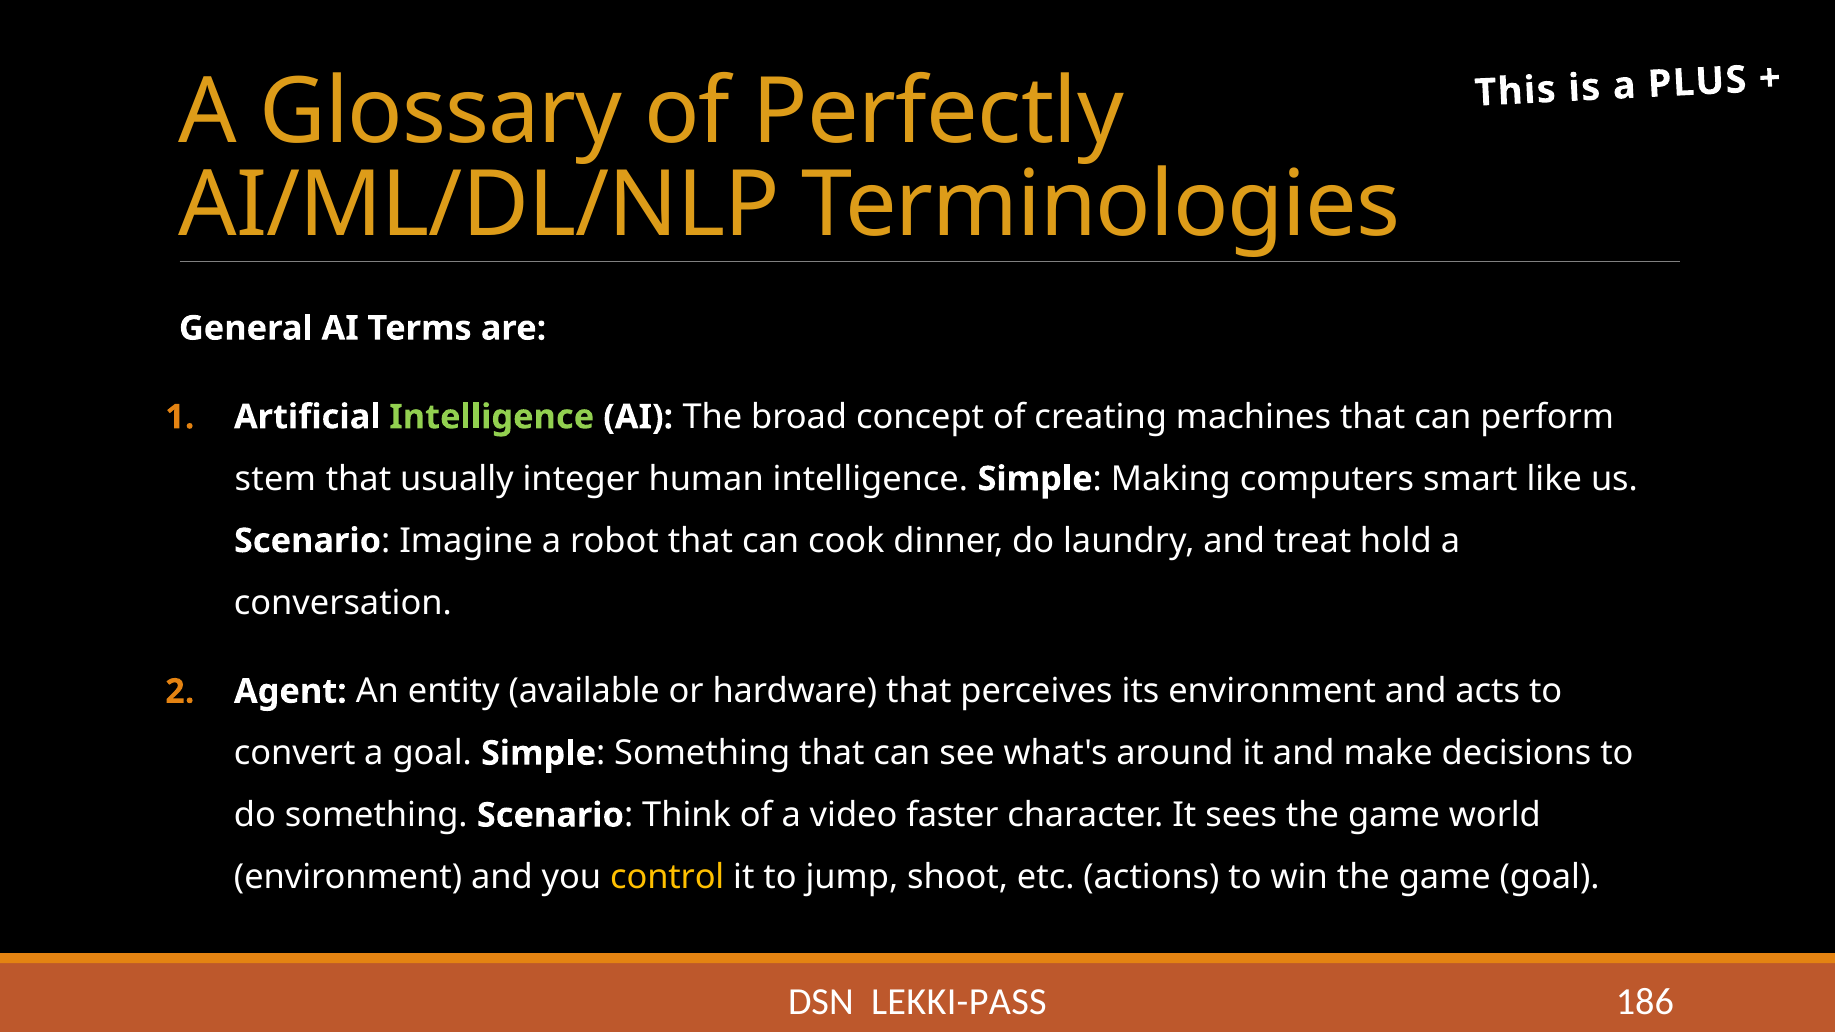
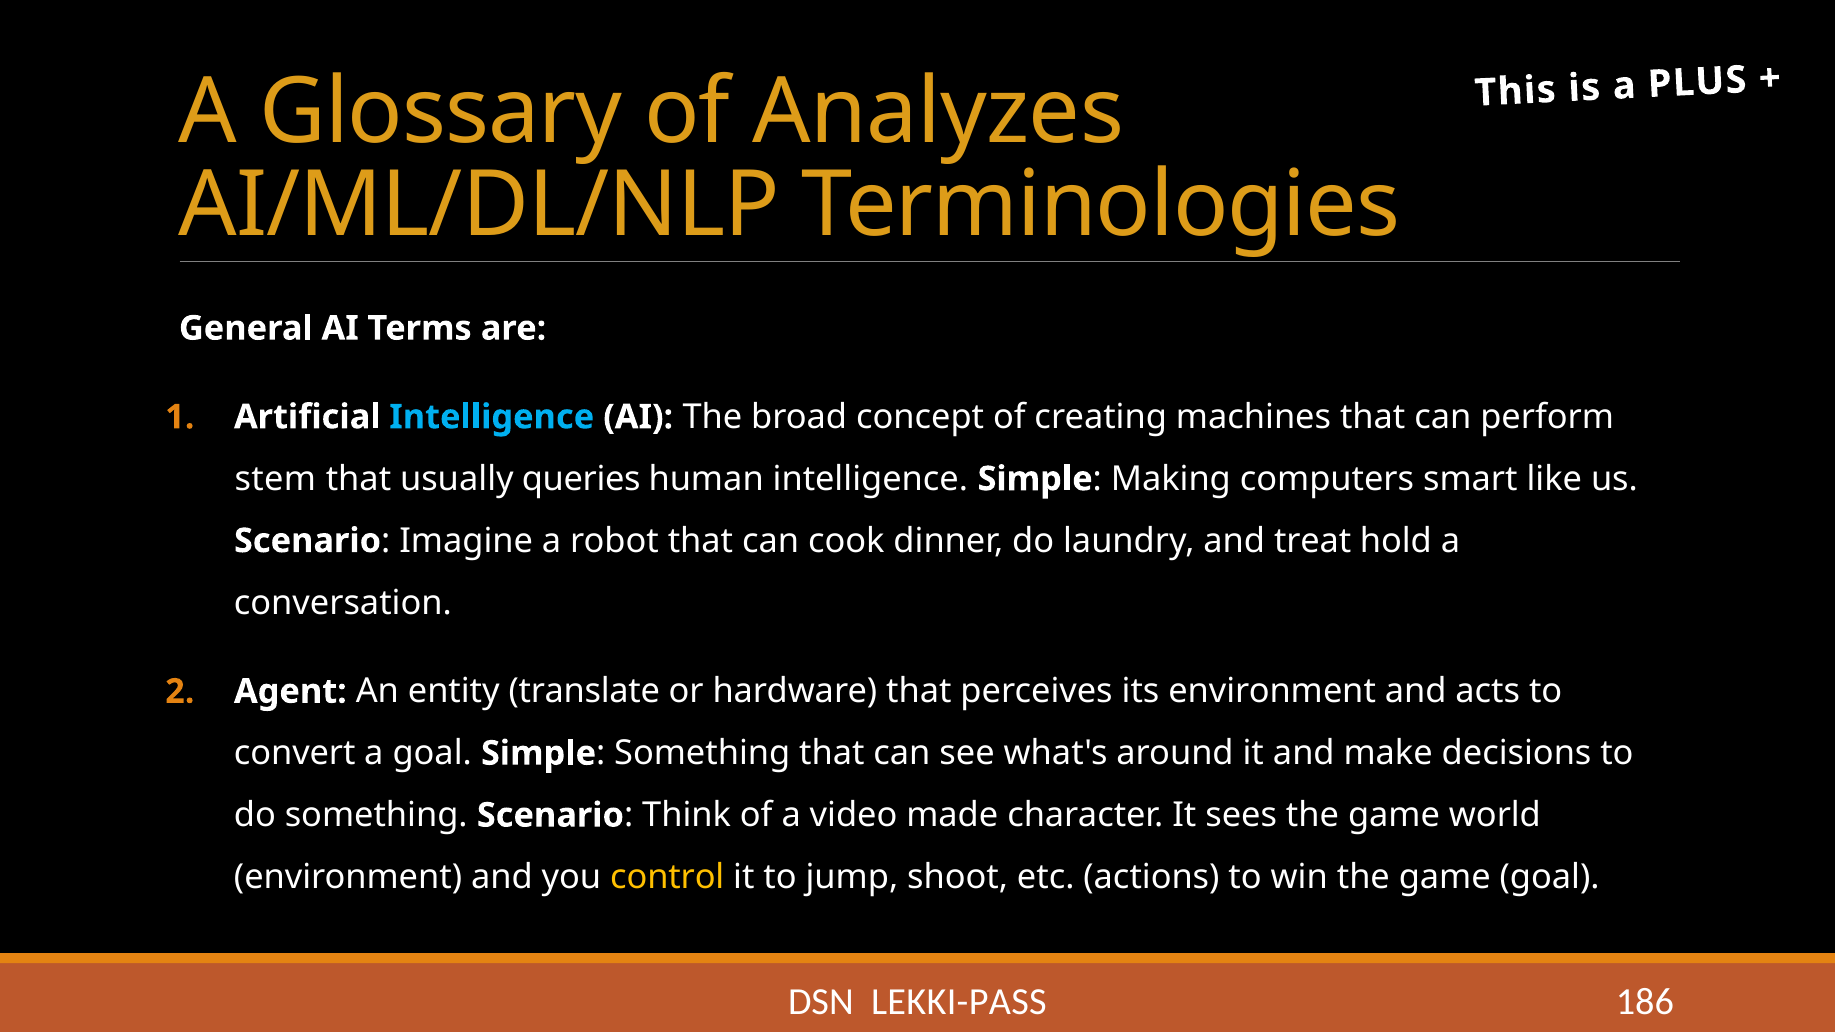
Perfectly: Perfectly -> Analyzes
Intelligence at (492, 417) colour: light green -> light blue
integer: integer -> queries
available: available -> translate
faster: faster -> made
